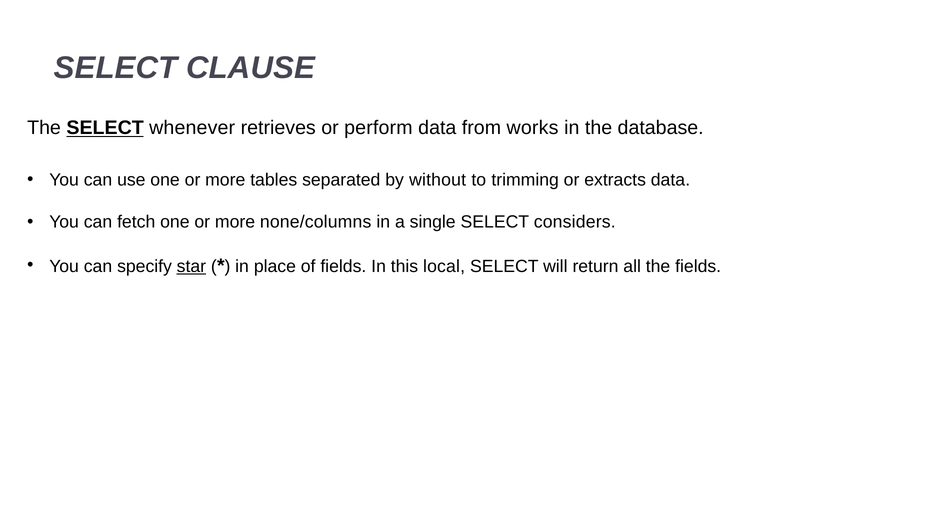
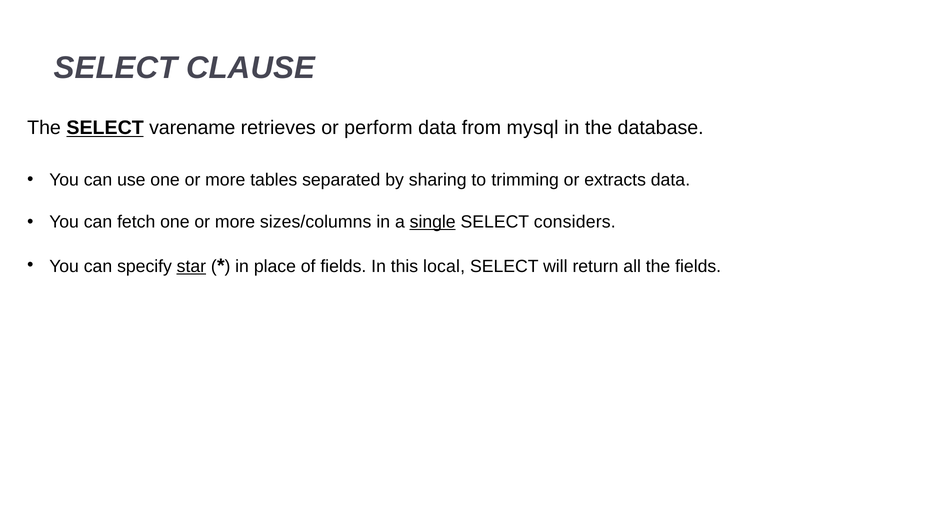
whenever: whenever -> varename
works: works -> mysql
without: without -> sharing
none/columns: none/columns -> sizes/columns
single underline: none -> present
